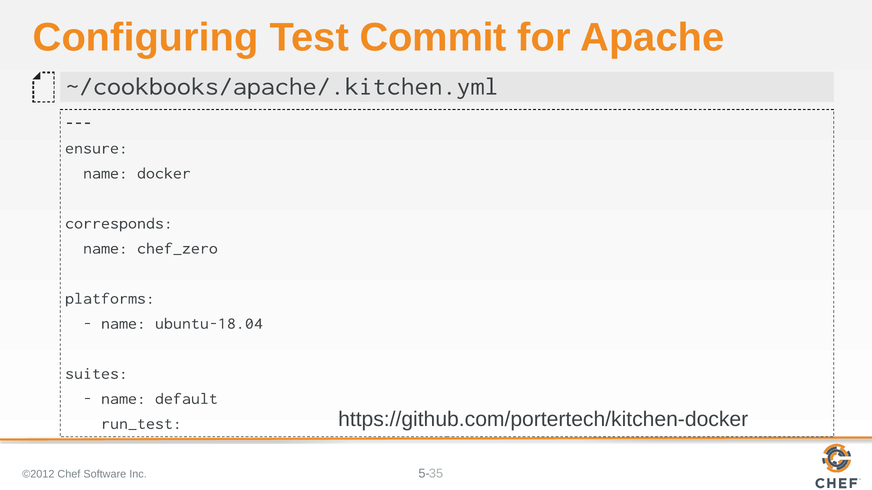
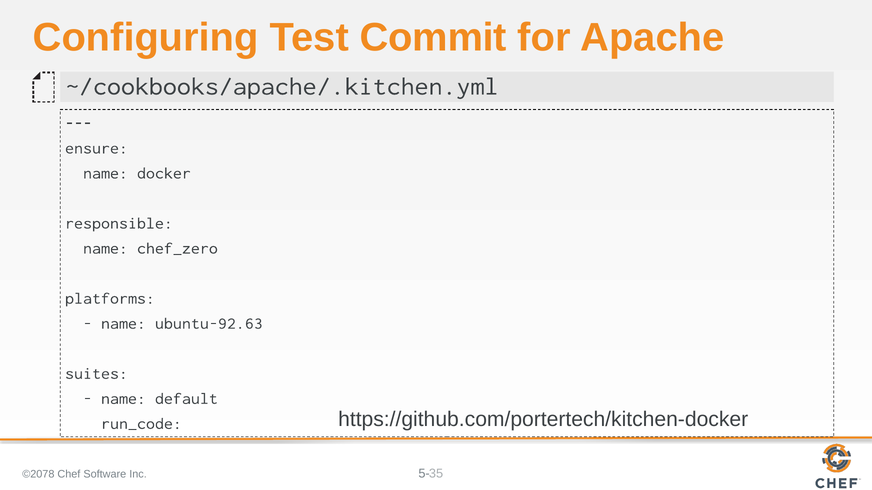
corresponds: corresponds -> responsible
ubuntu-18.04: ubuntu-18.04 -> ubuntu-92.63
run_test: run_test -> run_code
©2012: ©2012 -> ©2078
